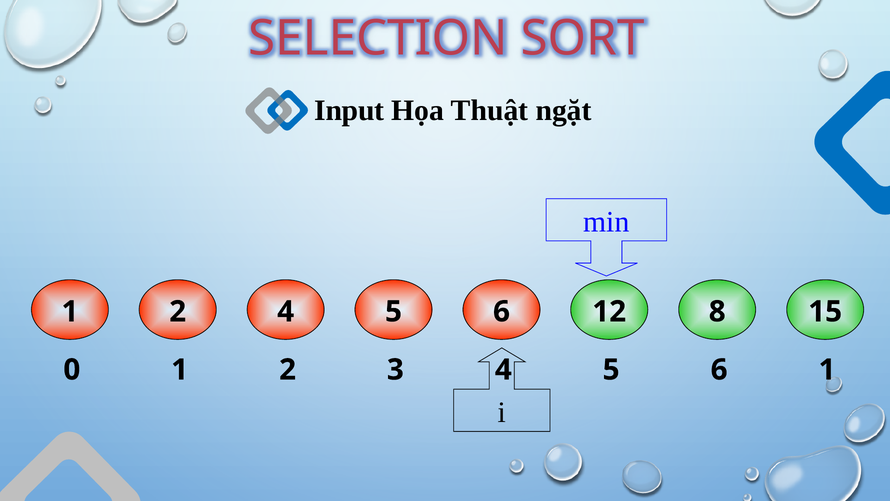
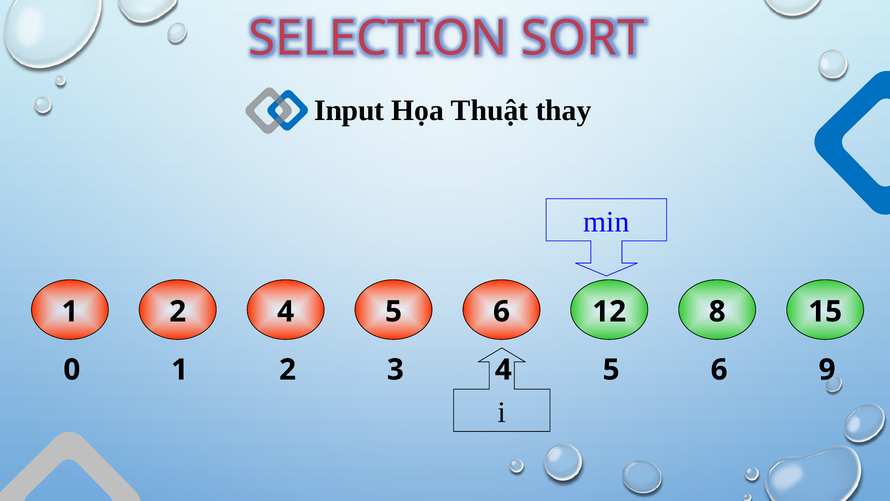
ngặt: ngặt -> thay
6 1: 1 -> 9
